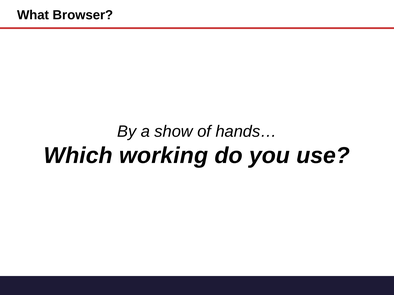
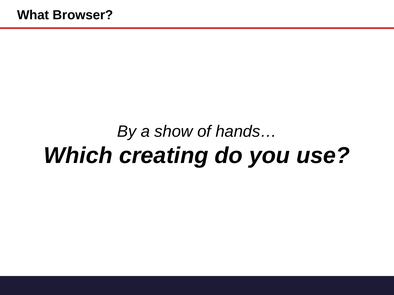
working: working -> creating
